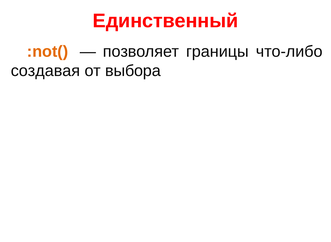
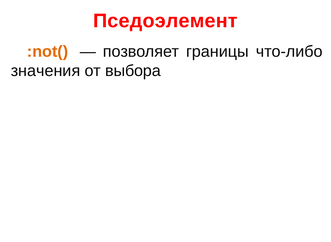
Единственный: Единственный -> Пседоэлемент
создавая: создавая -> значения
